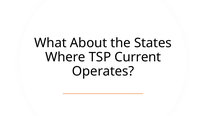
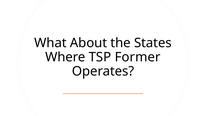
Current: Current -> Former
